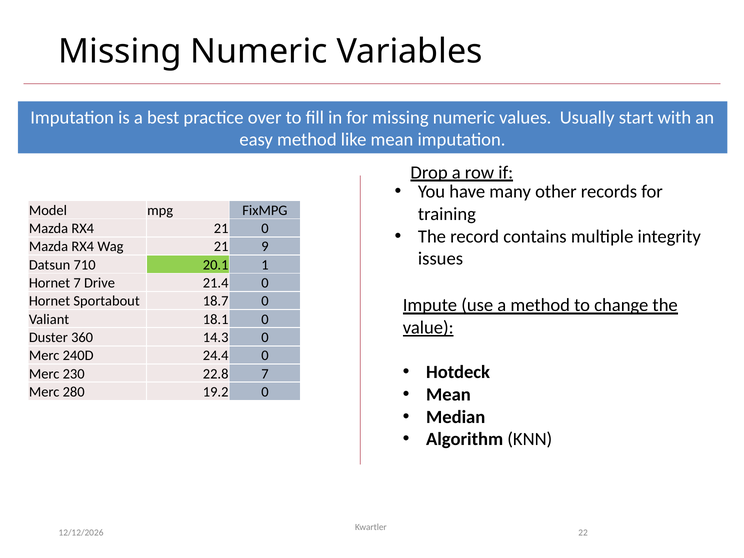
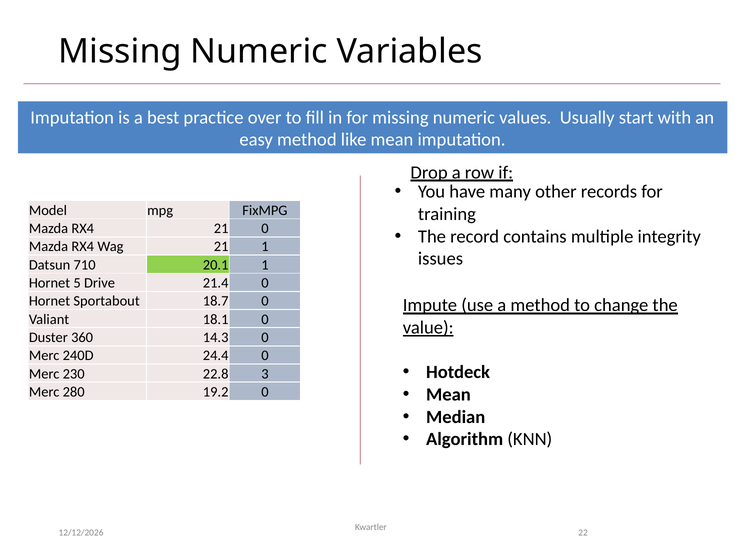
21 9: 9 -> 1
Hornet 7: 7 -> 5
22.8 7: 7 -> 3
